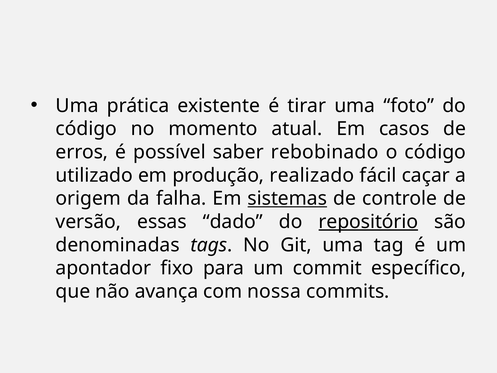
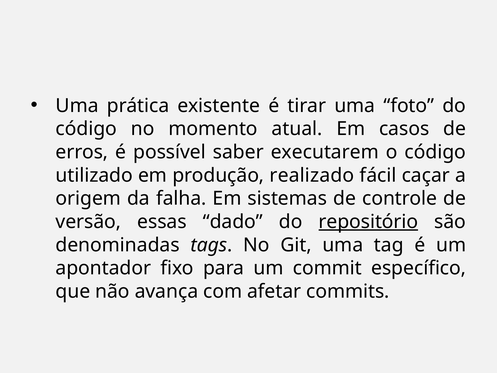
rebobinado: rebobinado -> executarem
sistemas underline: present -> none
nossa: nossa -> afetar
